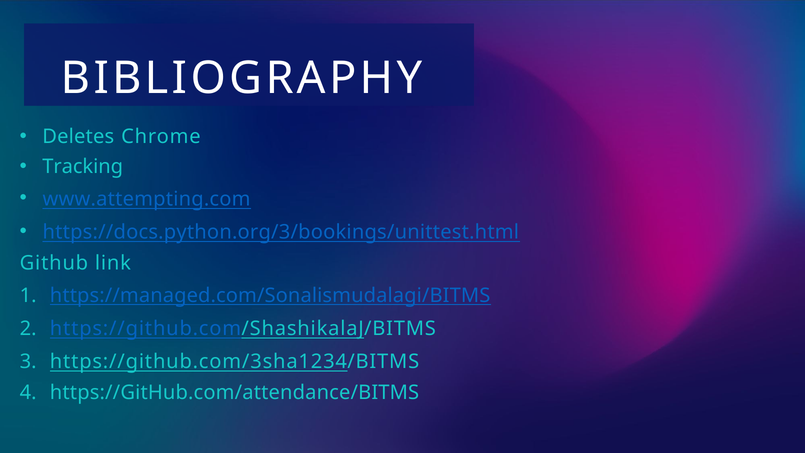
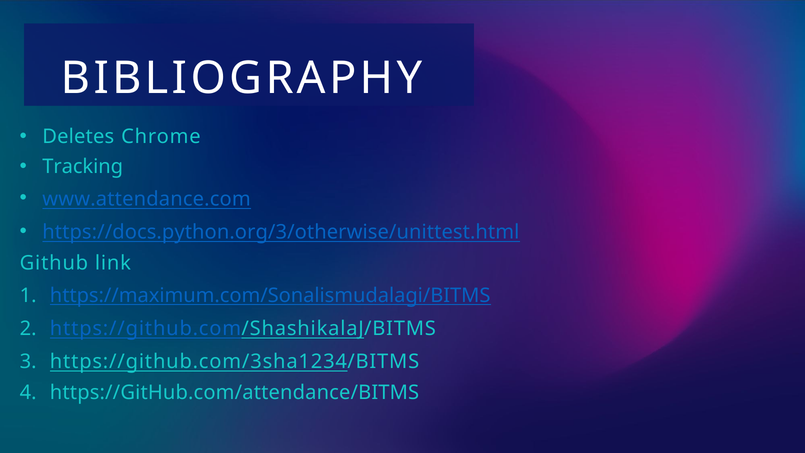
www.attempting.com: www.attempting.com -> www.attendance.com
https://docs.python.org/3/bookings/unittest.html: https://docs.python.org/3/bookings/unittest.html -> https://docs.python.org/3/otherwise/unittest.html
https://managed.com/Sonalismudalagi/BITMS: https://managed.com/Sonalismudalagi/BITMS -> https://maximum.com/Sonalismudalagi/BITMS
